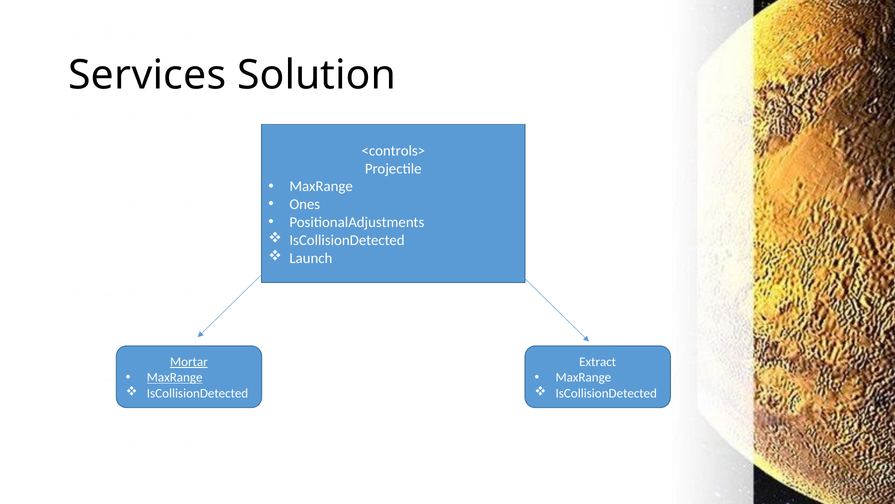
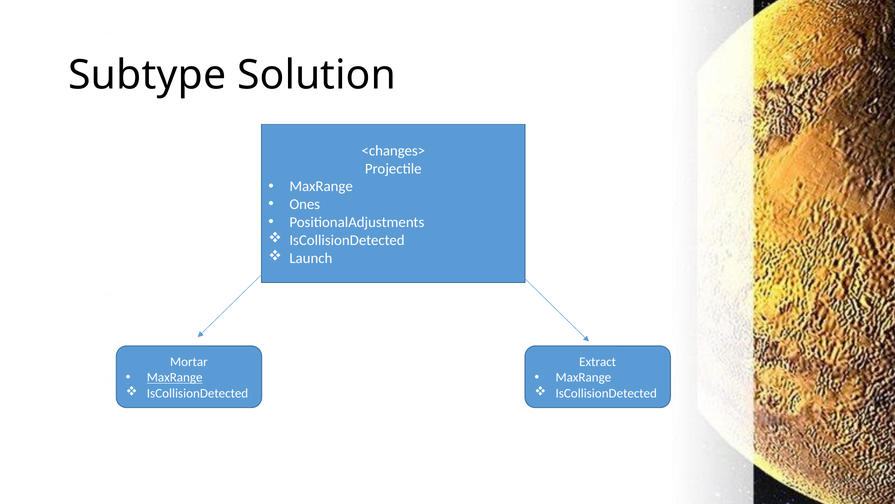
Services: Services -> Subtype
<controls>: <controls> -> <changes>
Mortar underline: present -> none
